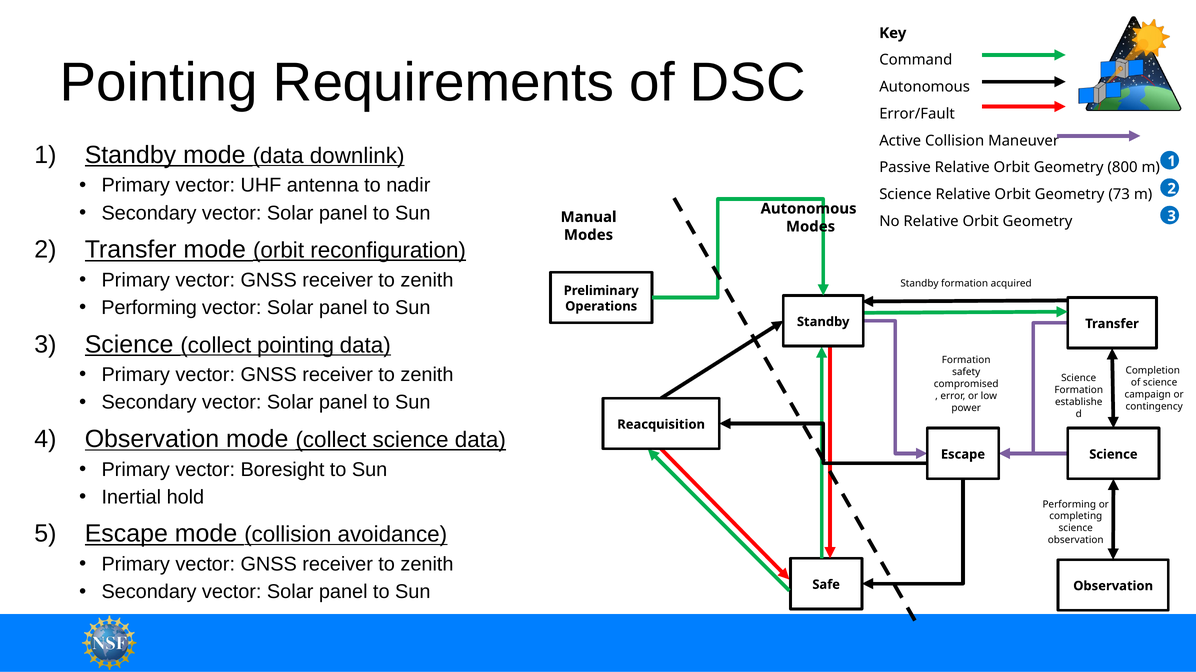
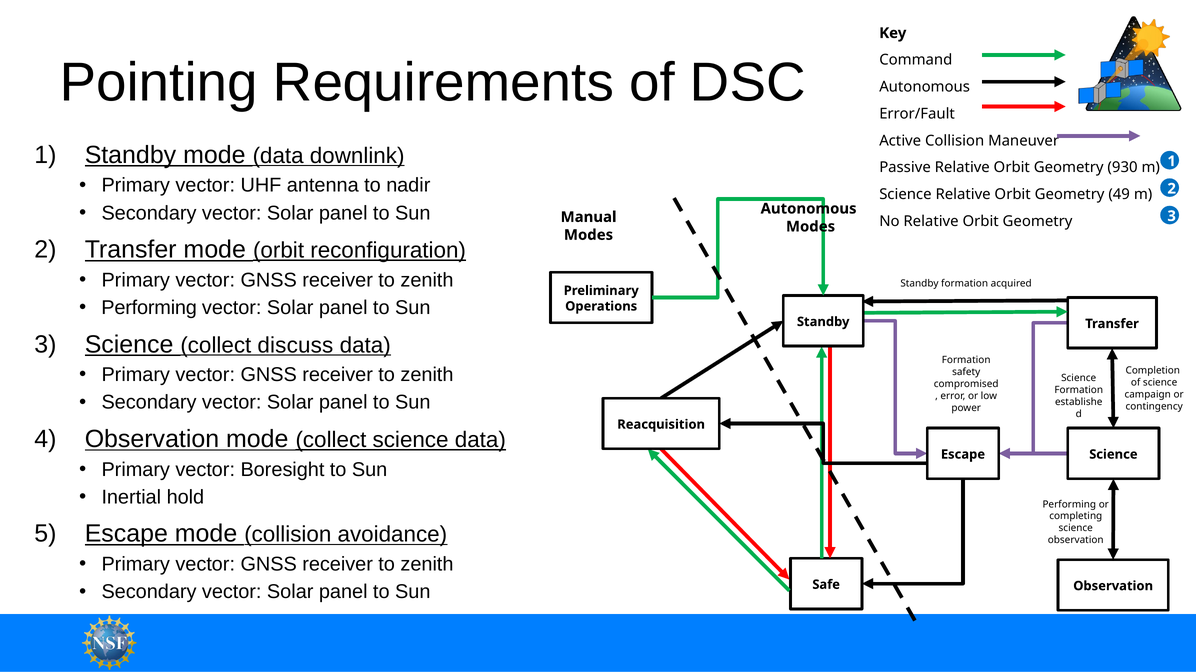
800: 800 -> 930
73: 73 -> 49
collect pointing: pointing -> discuss
